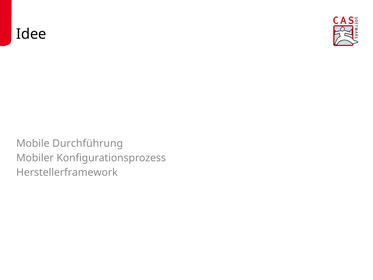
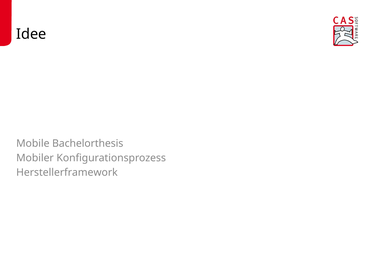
Durchführung: Durchführung -> Bachelorthesis
